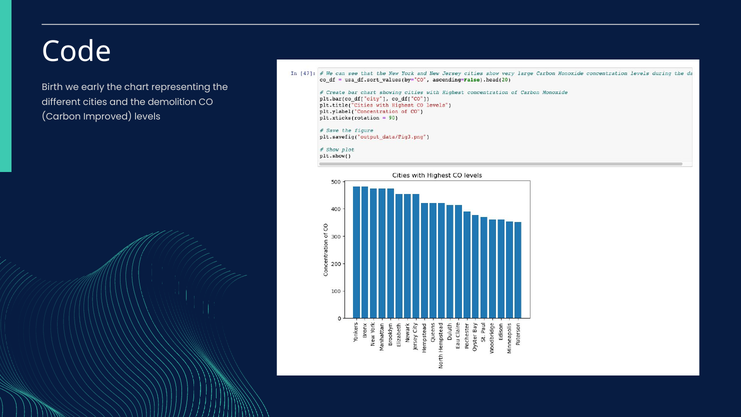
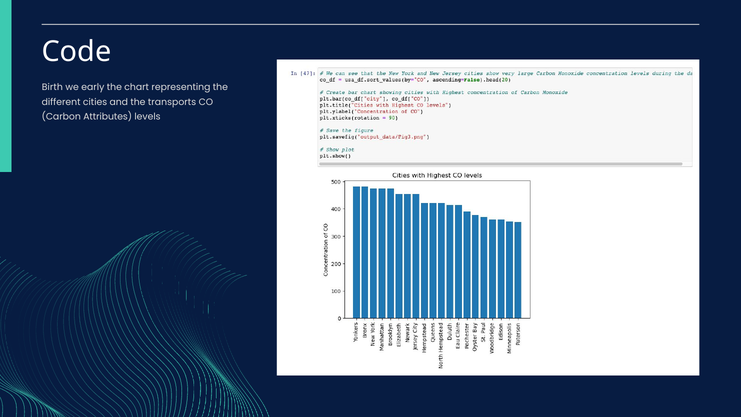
demolition: demolition -> transports
Improved: Improved -> Attributes
